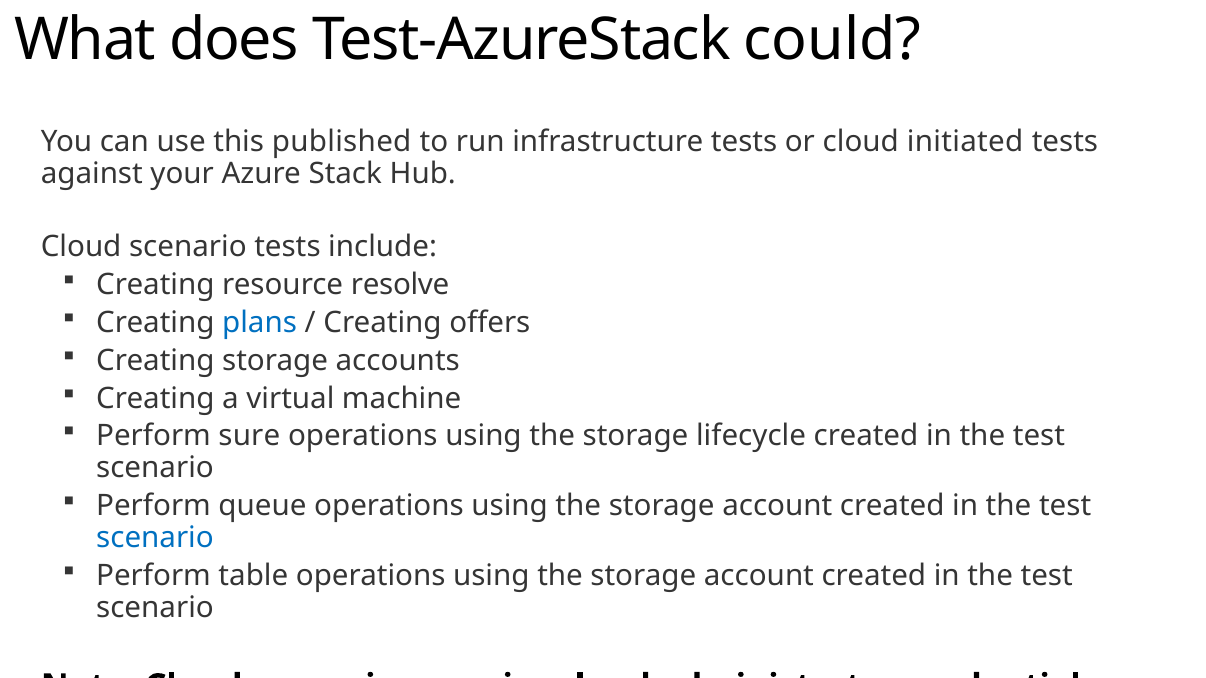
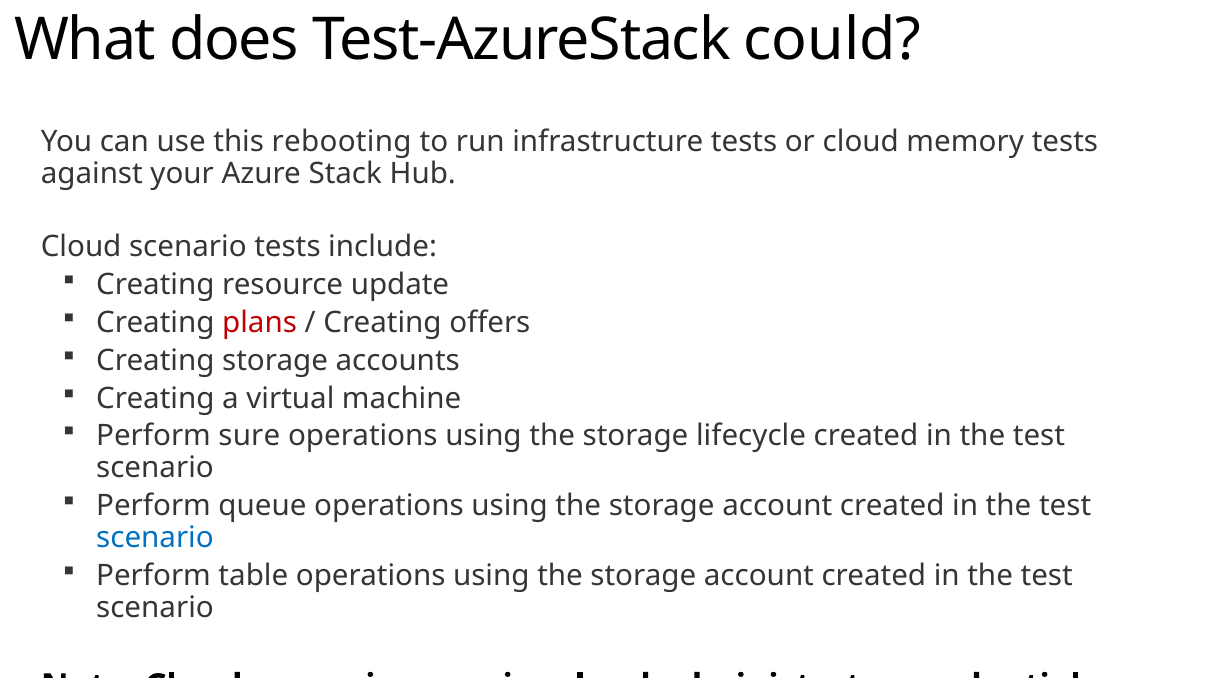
published: published -> rebooting
initiated: initiated -> memory
resolve: resolve -> update
plans colour: blue -> red
